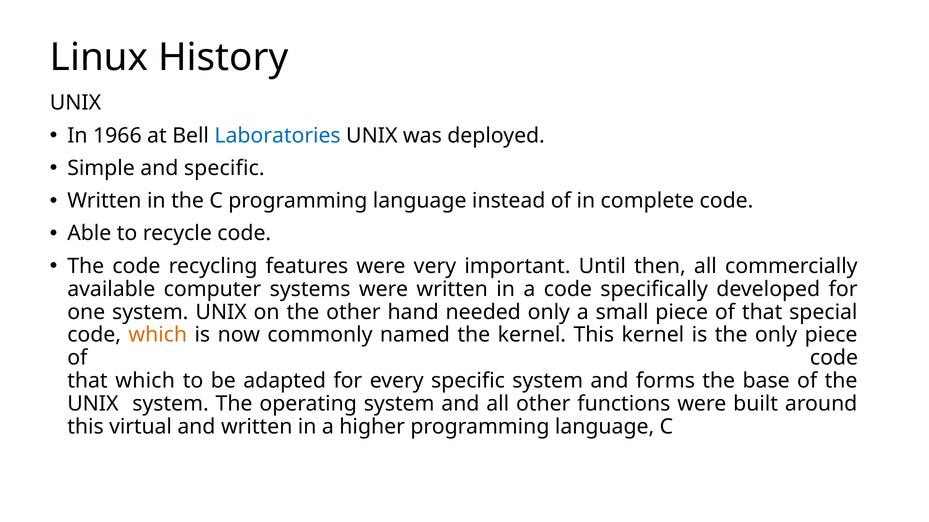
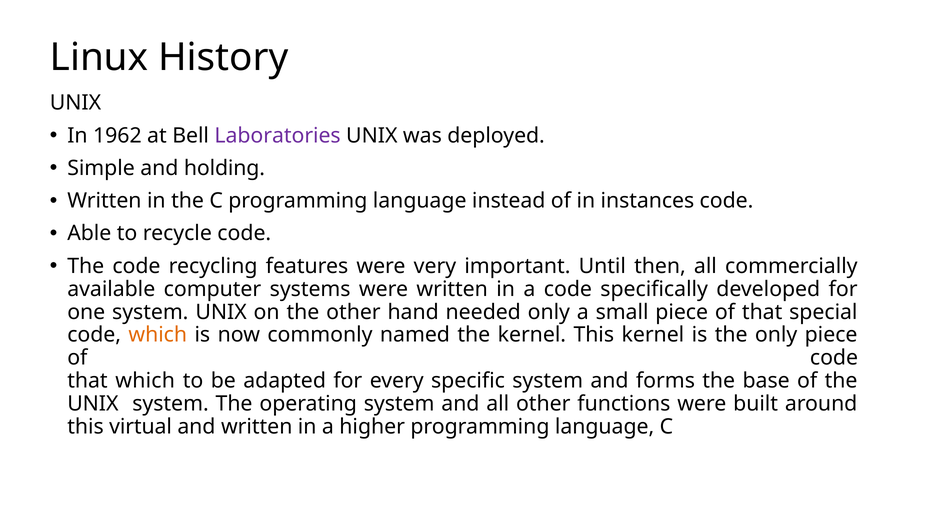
1966: 1966 -> 1962
Laboratories colour: blue -> purple
and specific: specific -> holding
complete: complete -> instances
